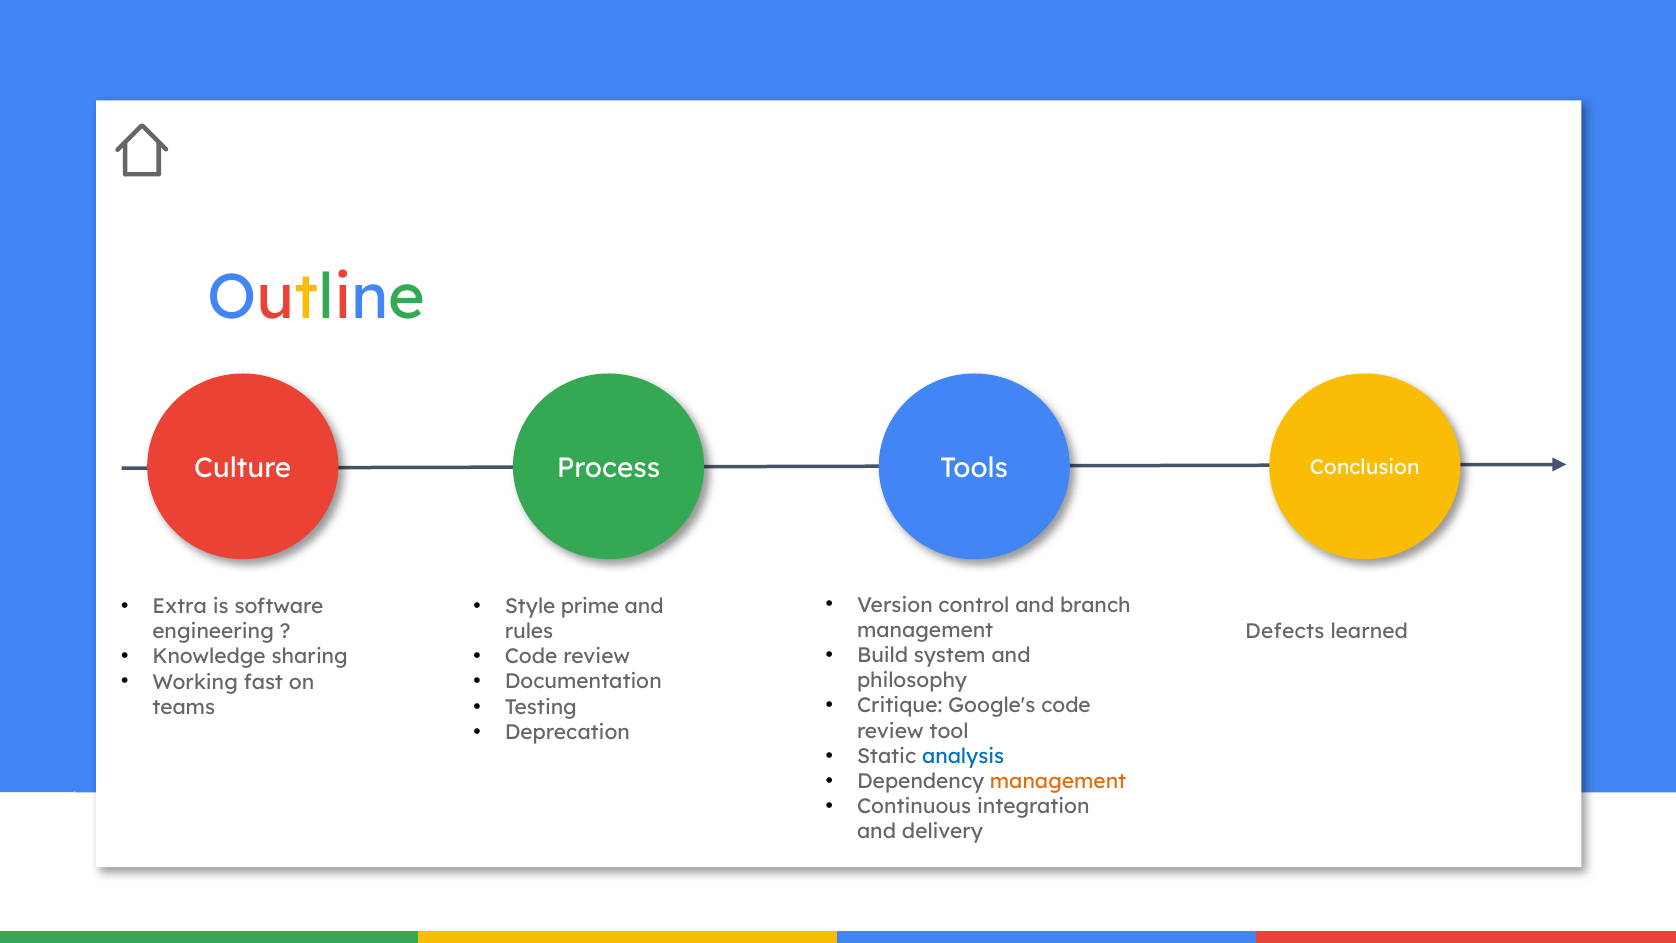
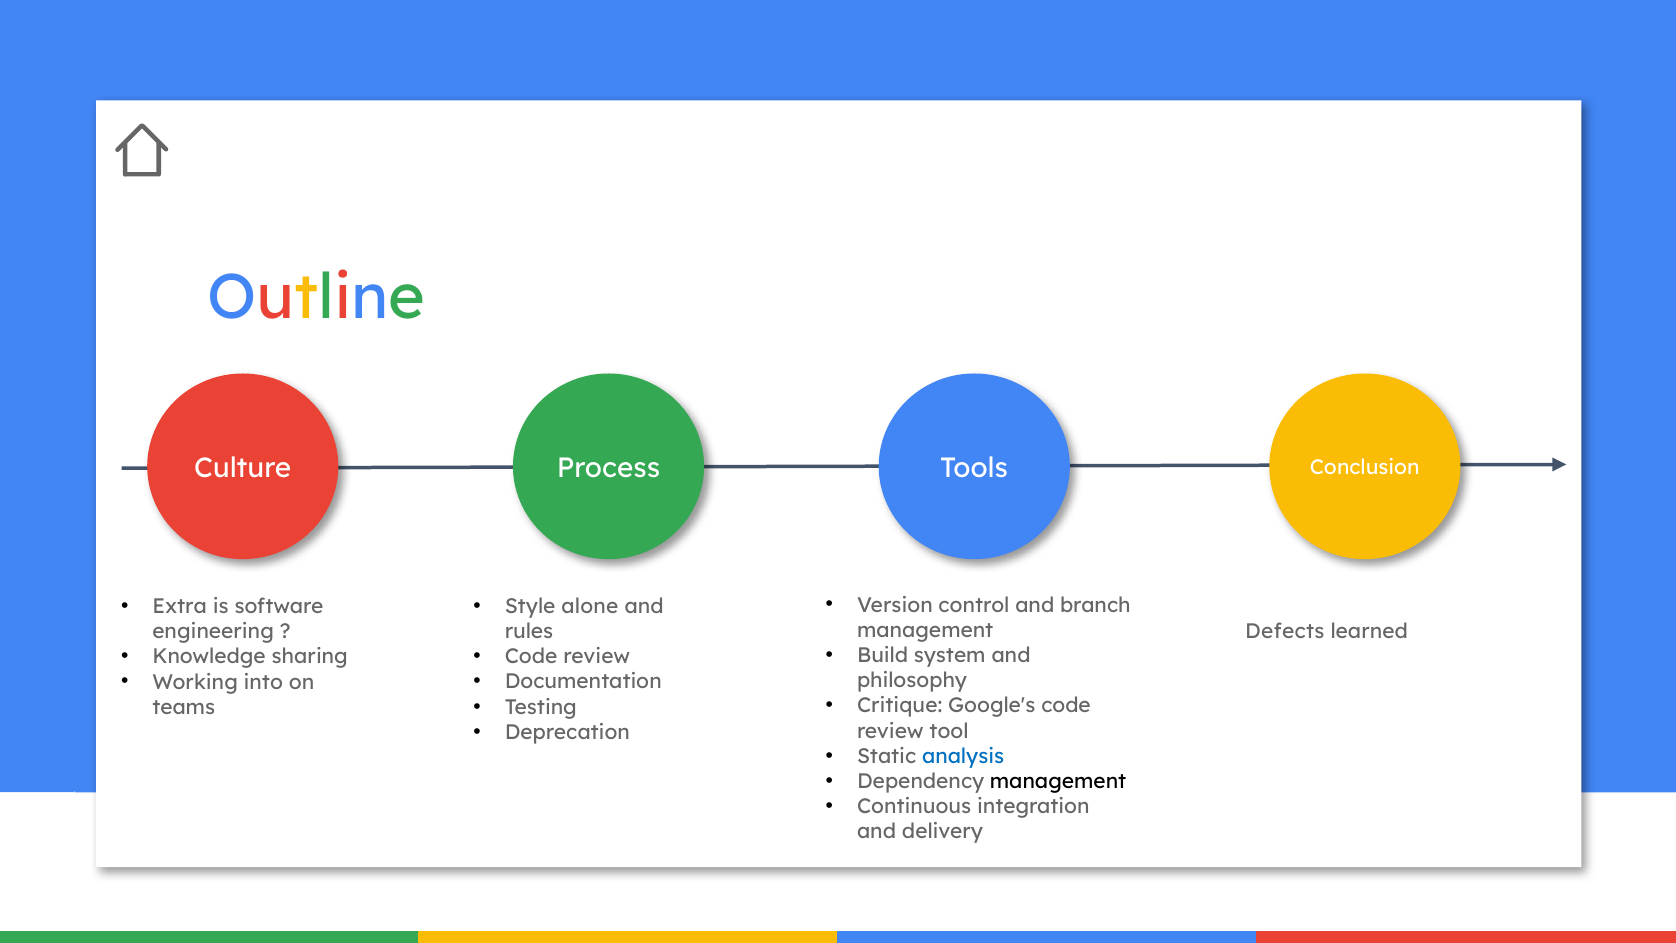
prime: prime -> alone
fast: fast -> into
management at (1058, 781) colour: orange -> black
